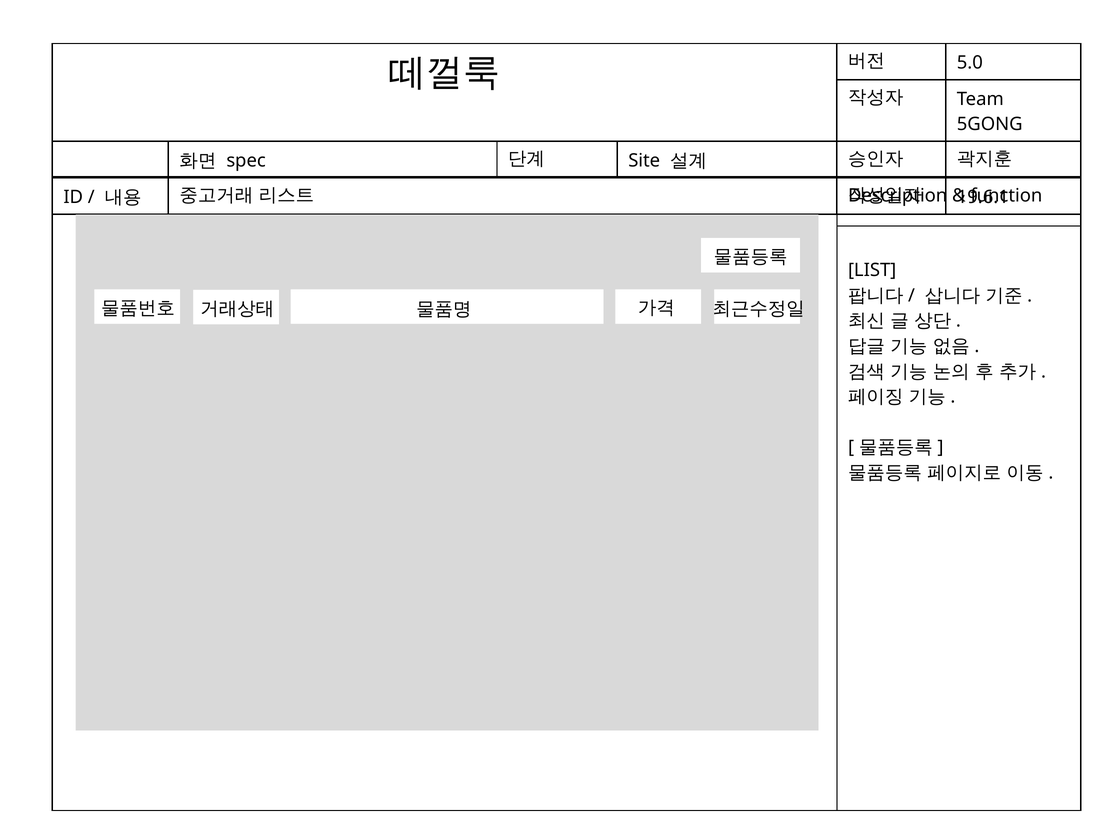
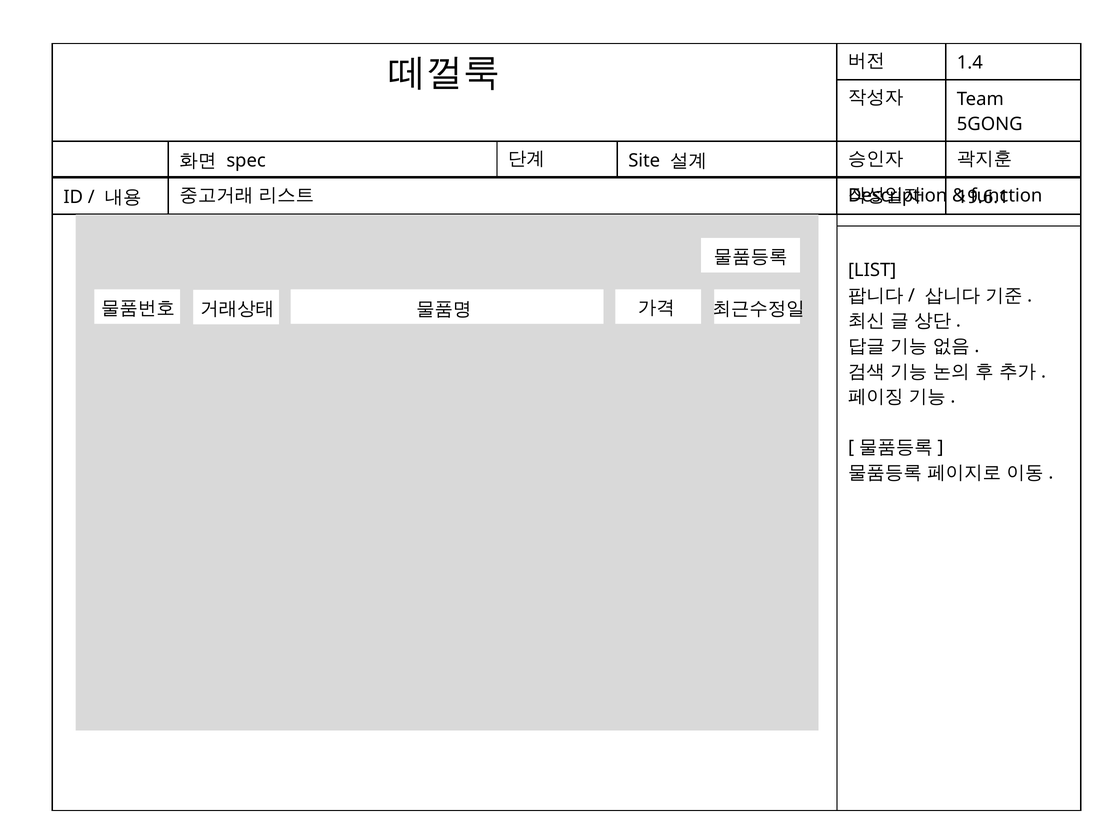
5.0: 5.0 -> 1.4
